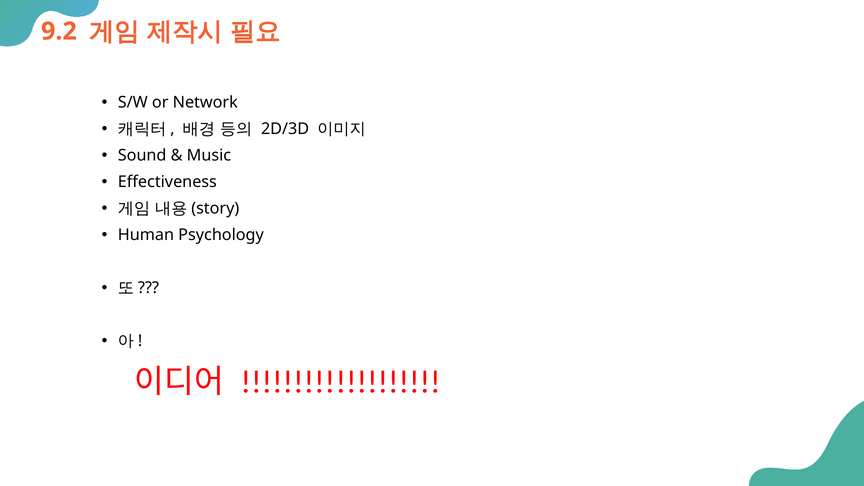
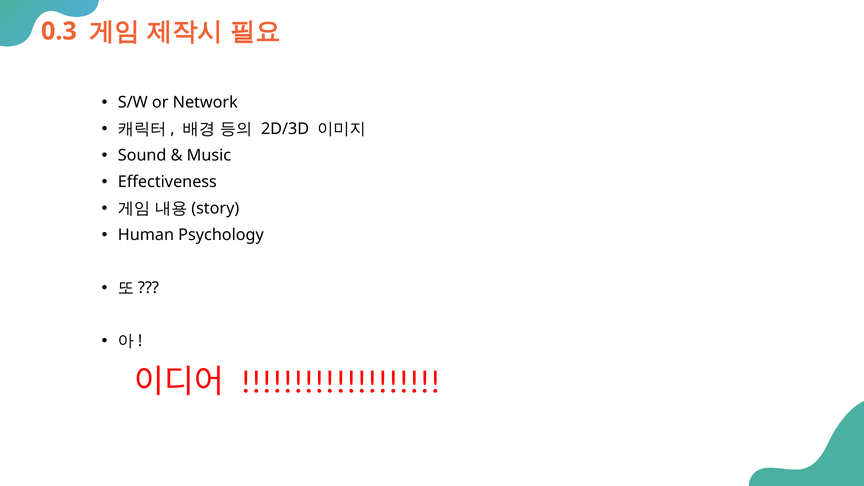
9.2: 9.2 -> 0.3
